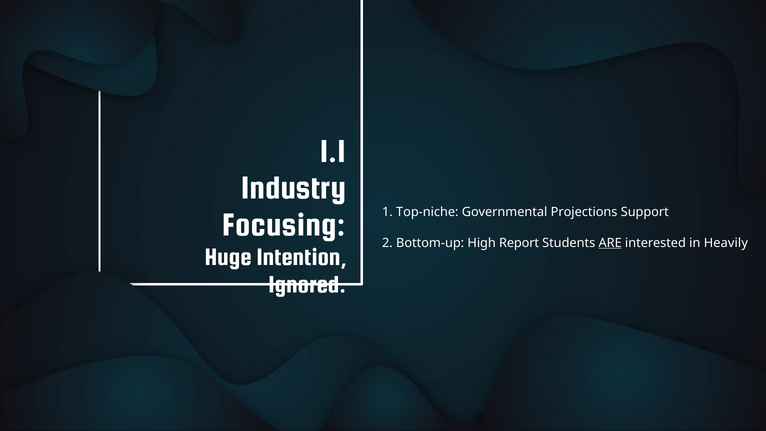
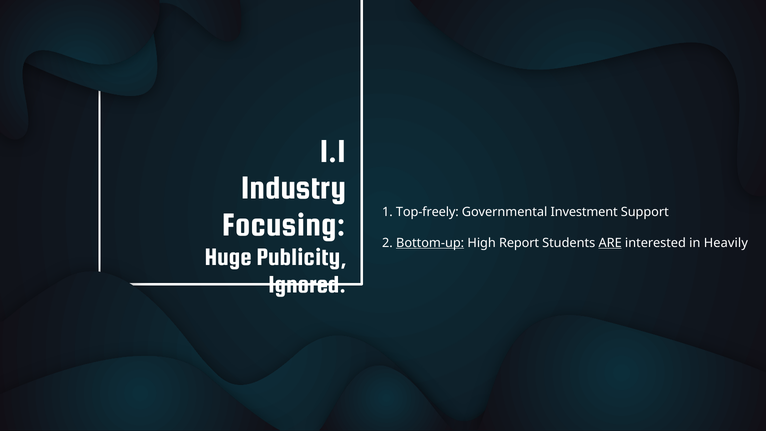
Top-niche: Top-niche -> Top-freely
Projections: Projections -> Investment
Bottom-up underline: none -> present
Intention: Intention -> Publicity
